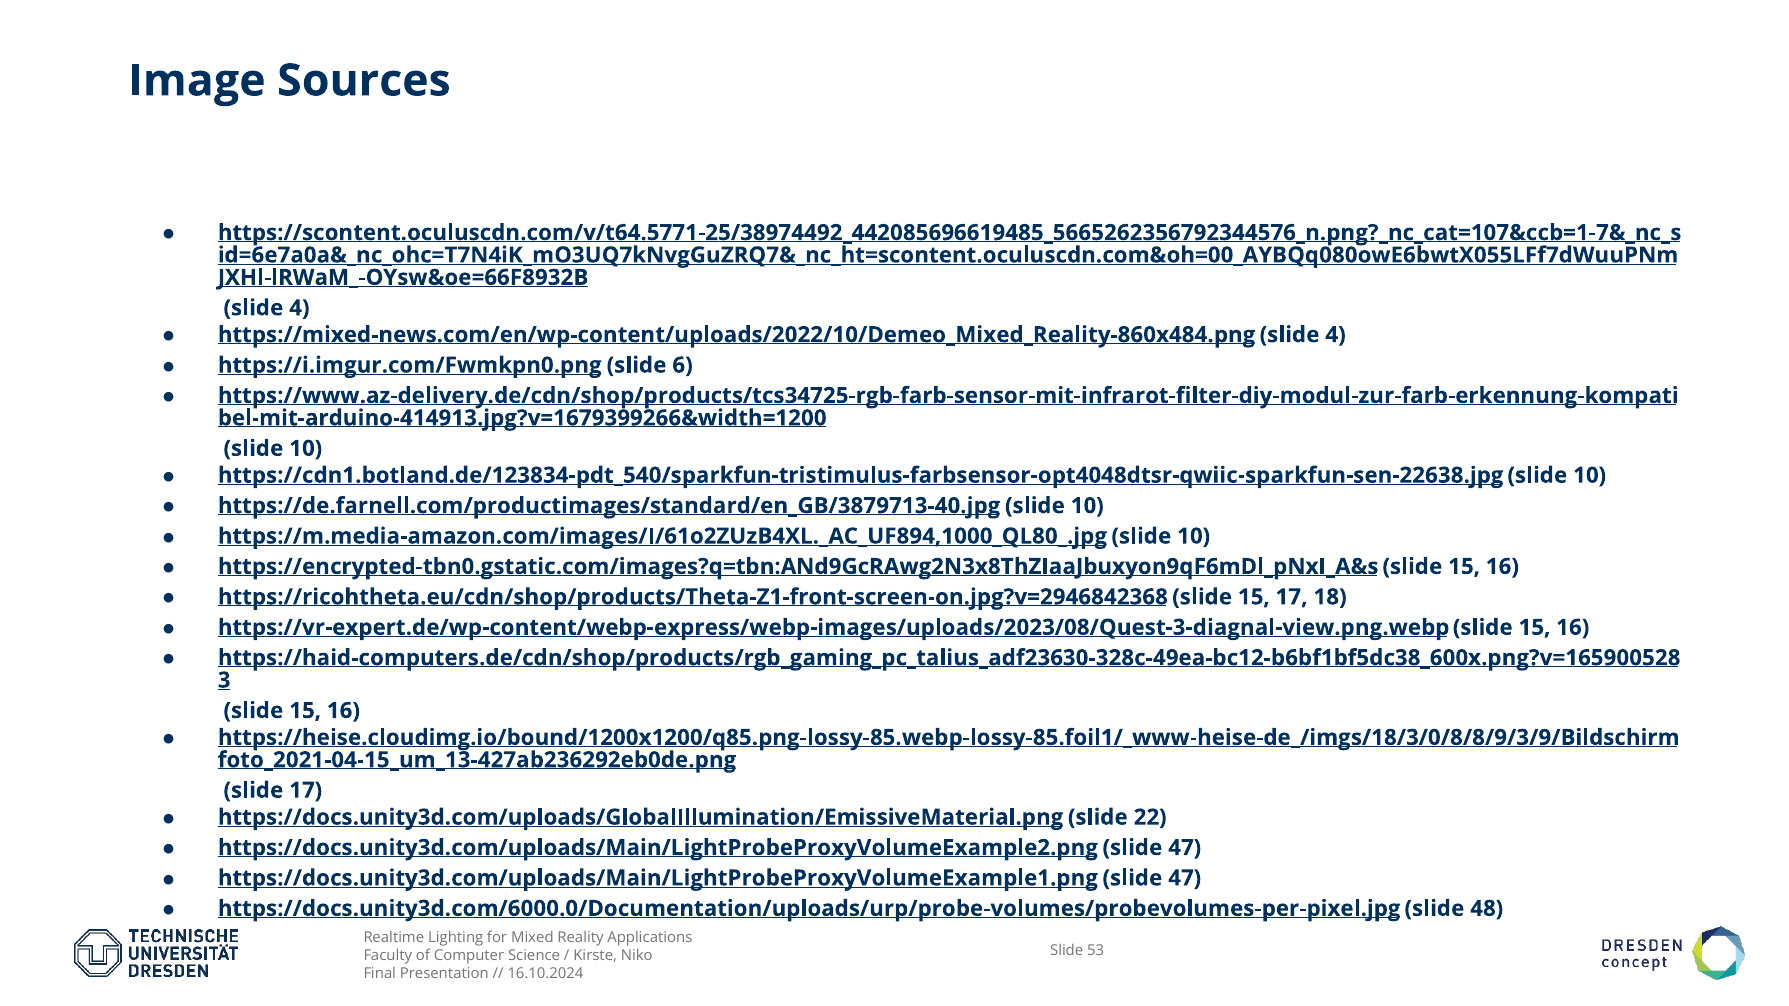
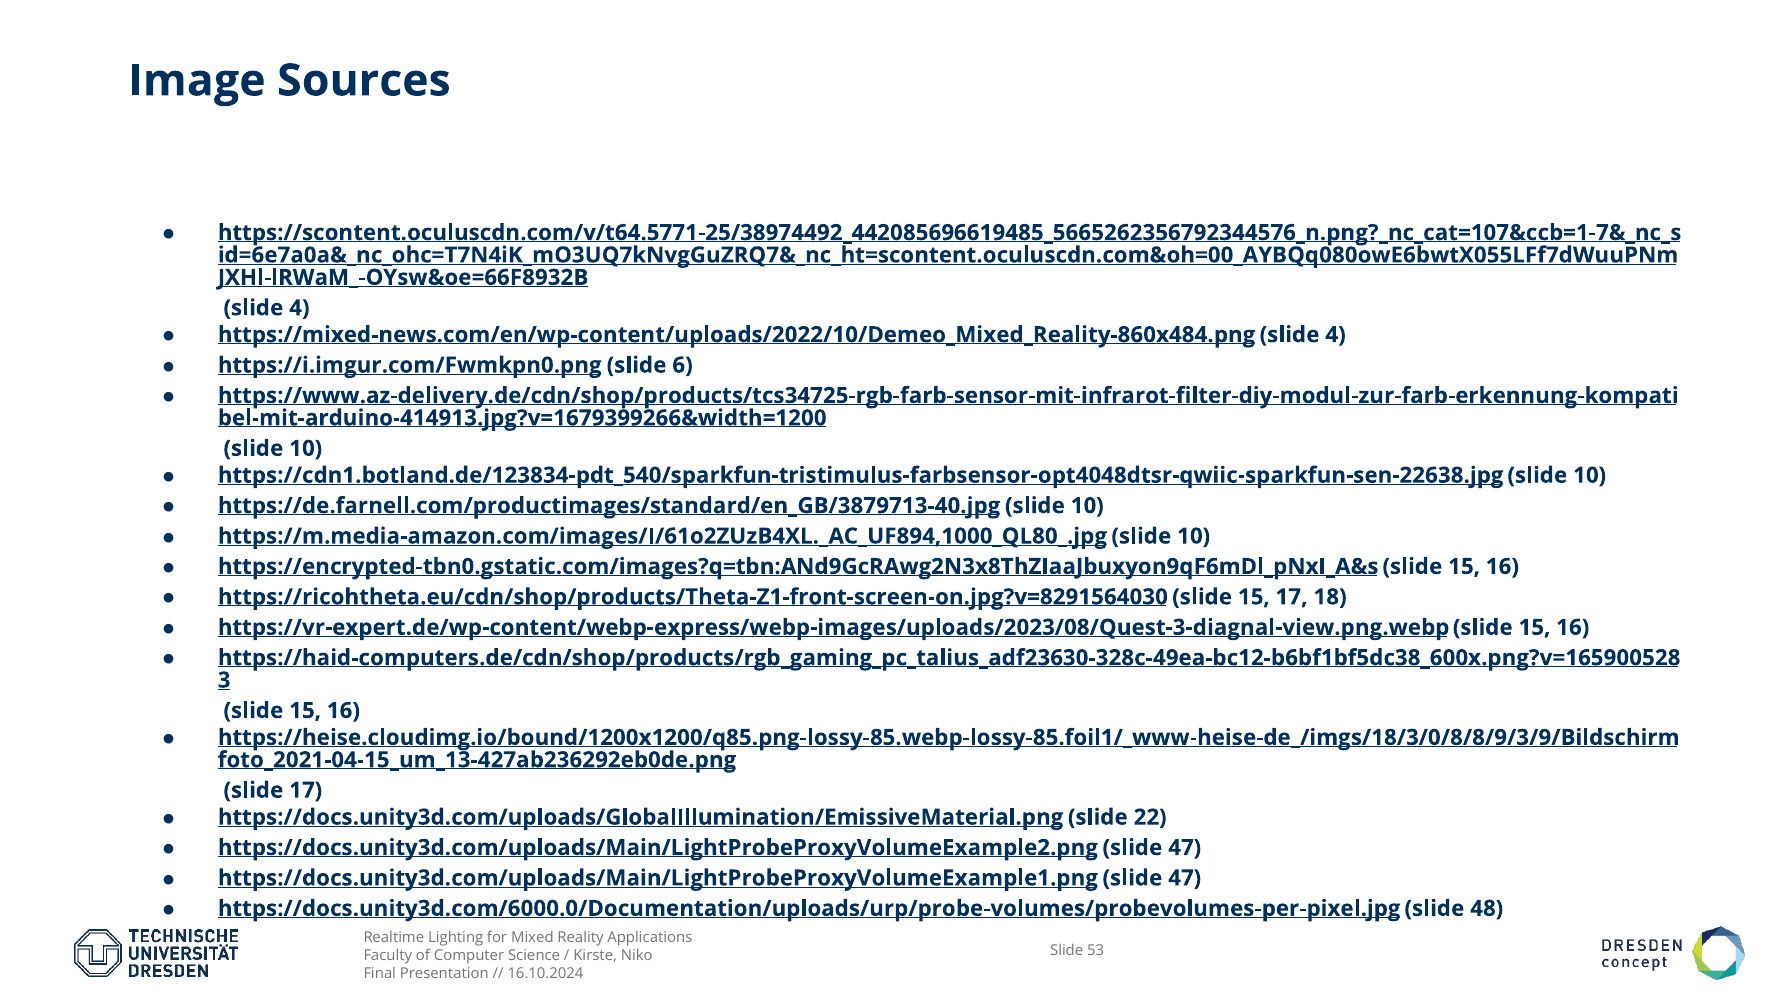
https://ricohtheta.eu/cdn/shop/products/Theta-Z1-front-screen-on.jpg?v=2946842368: https://ricohtheta.eu/cdn/shop/products/Theta-Z1-front-screen-on.jpg?v=2946842368 -> https://ricohtheta.eu/cdn/shop/products/Theta-Z1-front-screen-on.jpg?v=8291564030
